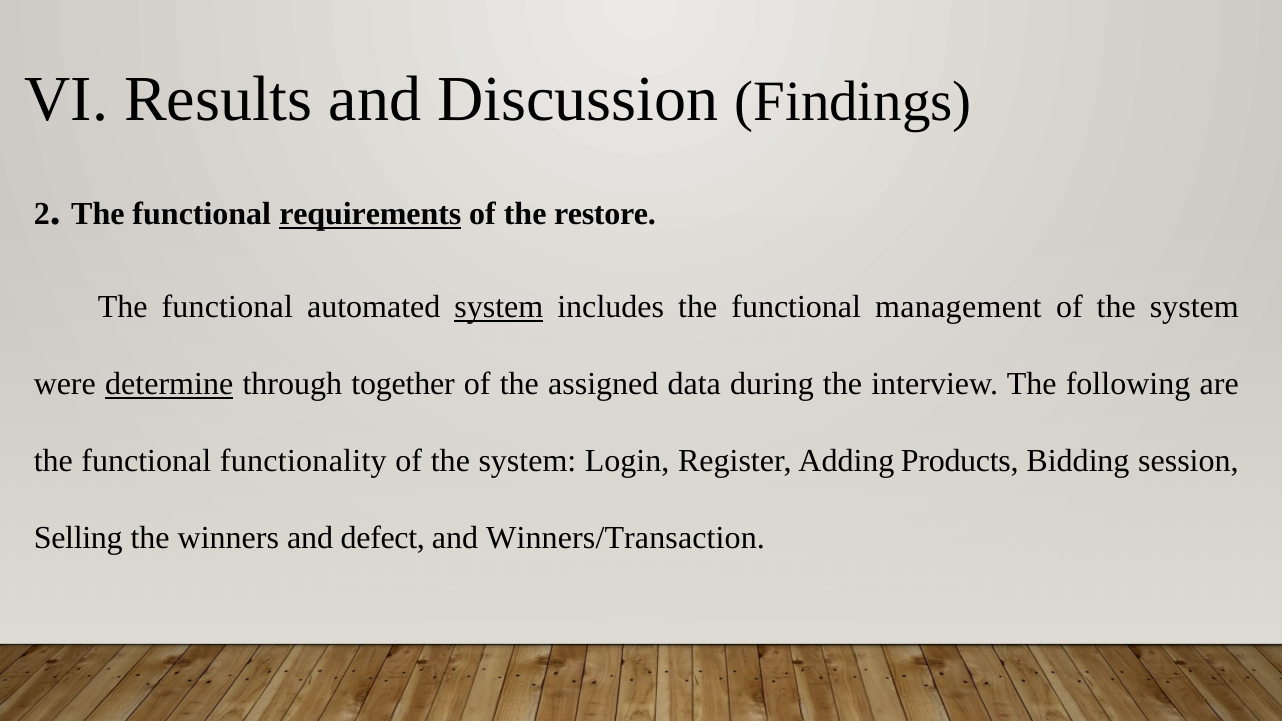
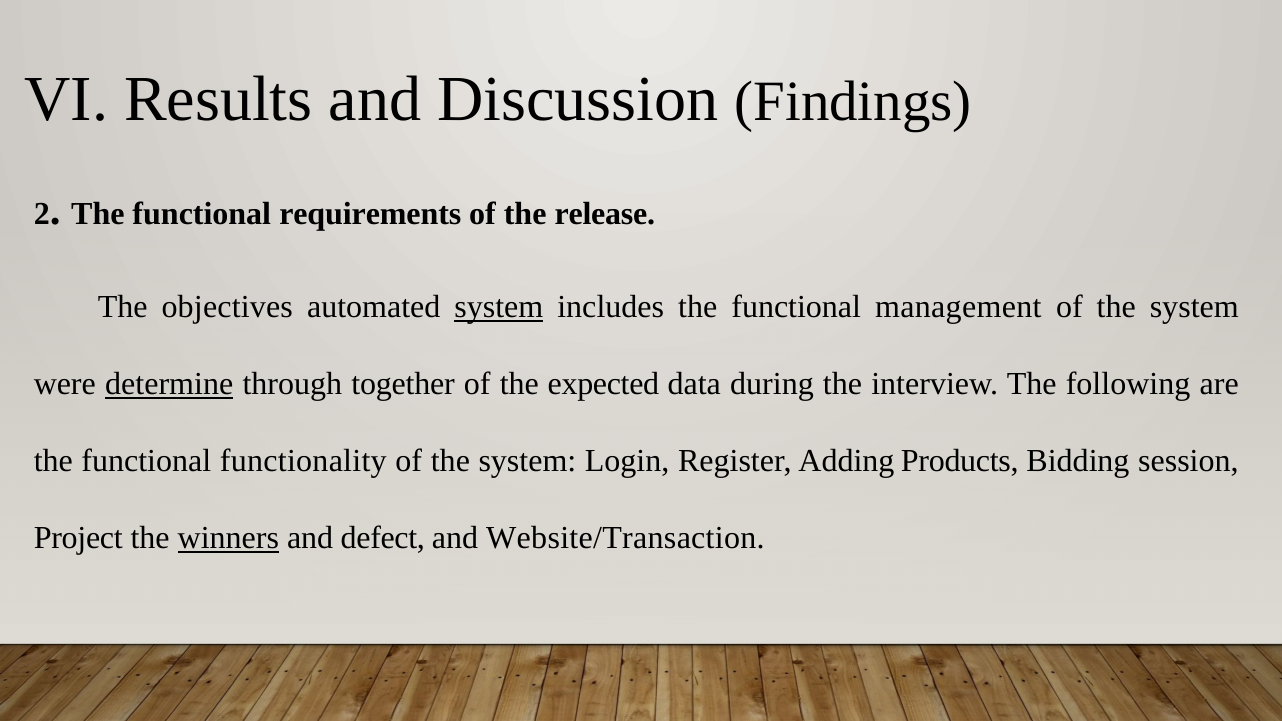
requirements underline: present -> none
restore: restore -> release
functional at (227, 307): functional -> objectives
assigned: assigned -> expected
Selling: Selling -> Project
winners underline: none -> present
Winners/Transaction: Winners/Transaction -> Website/Transaction
